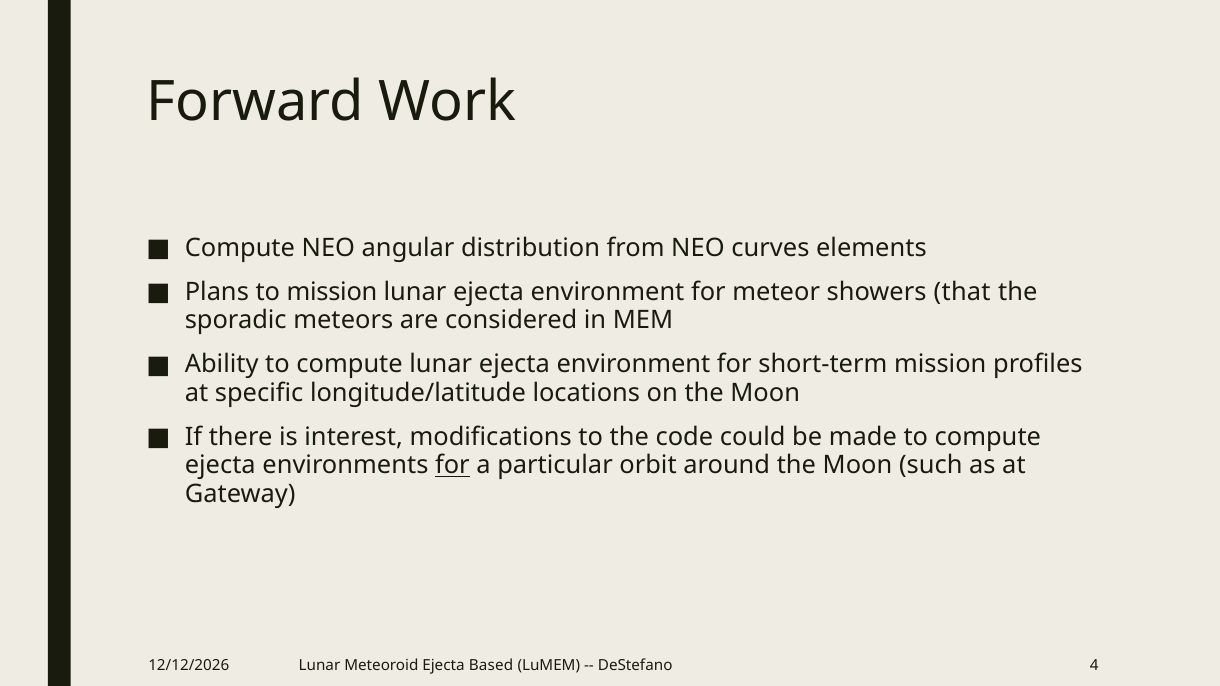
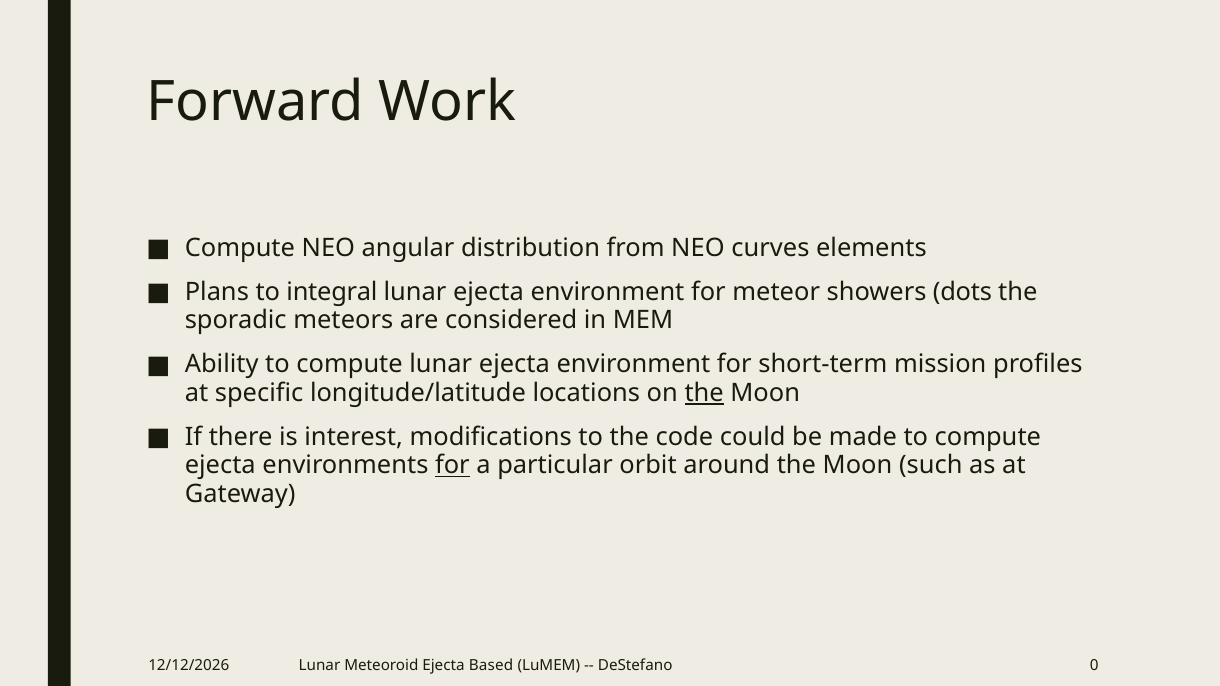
to mission: mission -> integral
that: that -> dots
the at (704, 393) underline: none -> present
4: 4 -> 0
